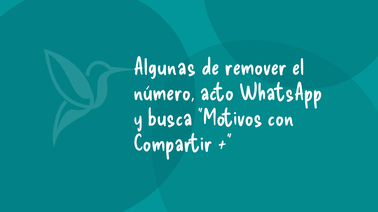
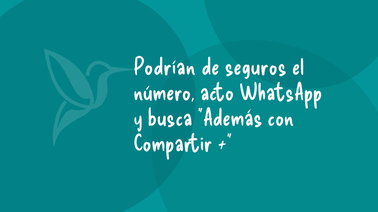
Algunas: Algunas -> Podrían
remover: remover -> seguros
Motivos: Motivos -> Además
